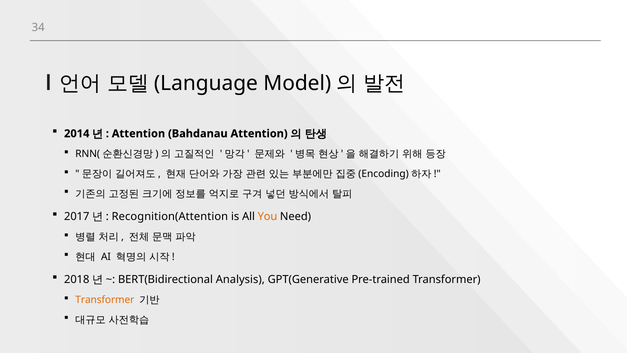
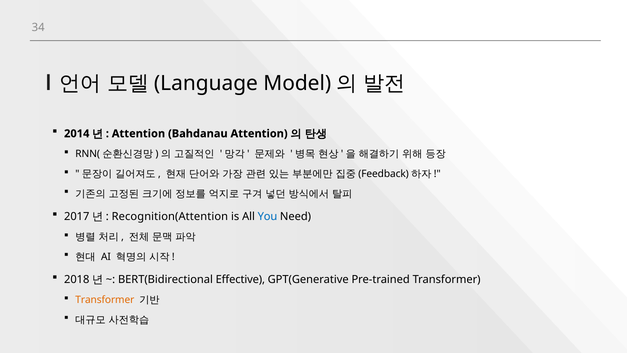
Encoding: Encoding -> Feedback
You colour: orange -> blue
Analysis: Analysis -> Effective
